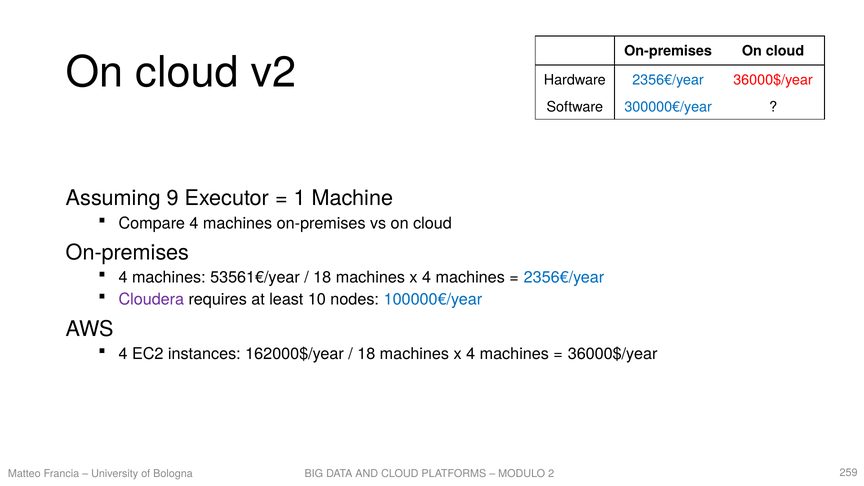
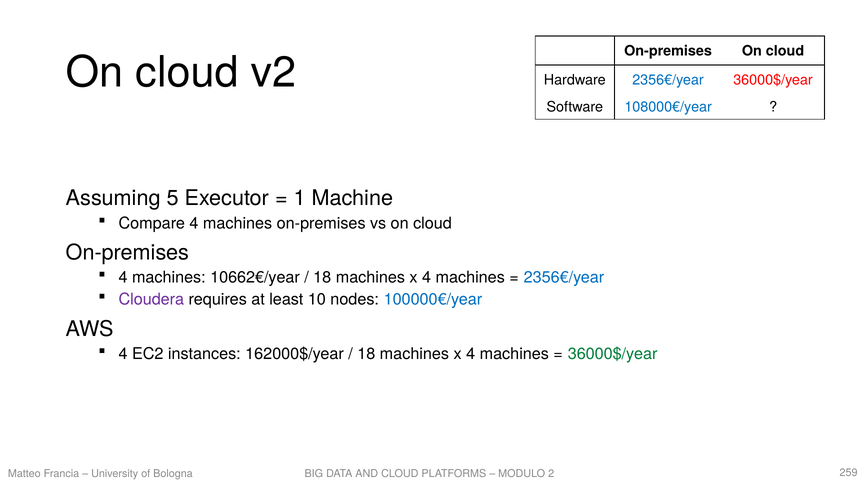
300000€/year: 300000€/year -> 108000€/year
9: 9 -> 5
53561€/year: 53561€/year -> 10662€/year
36000$/year at (613, 354) colour: black -> green
